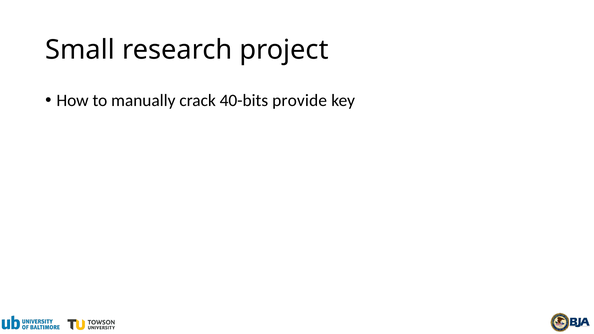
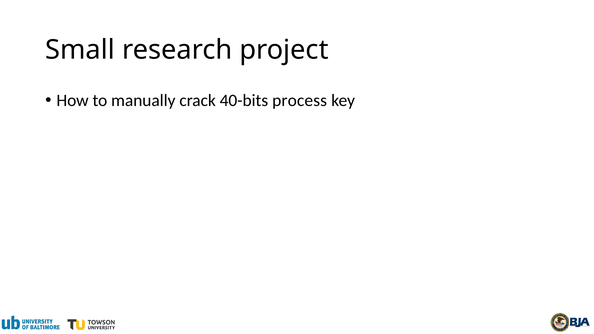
provide: provide -> process
